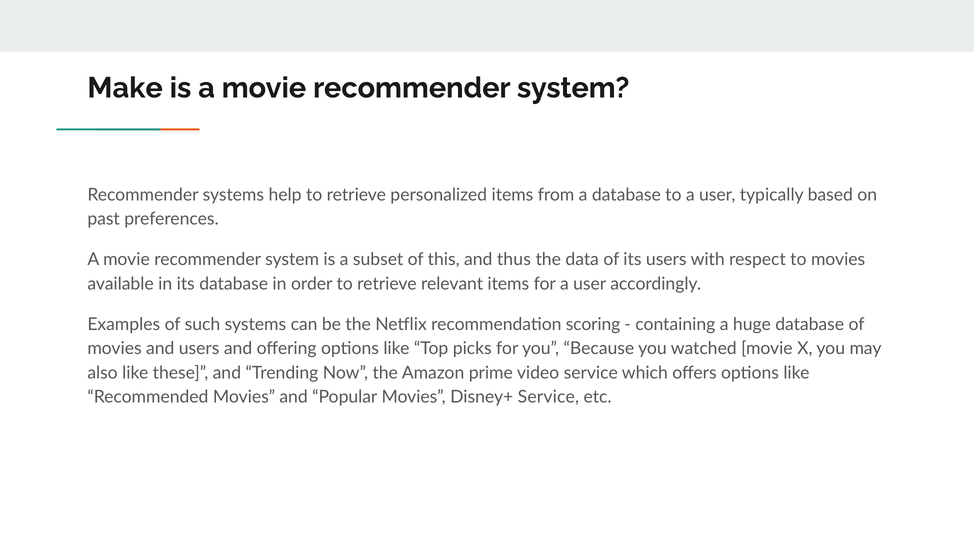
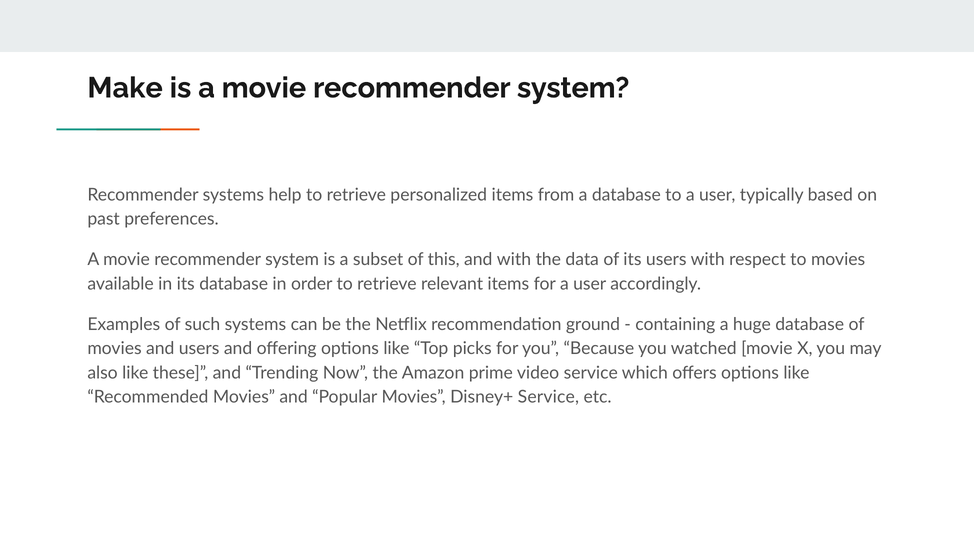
and thus: thus -> with
scoring: scoring -> ground
